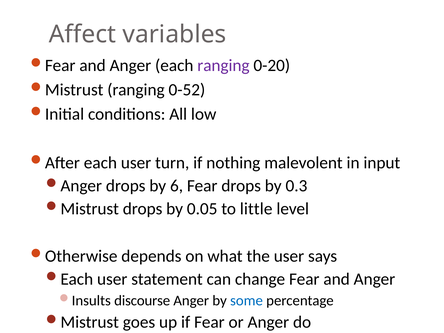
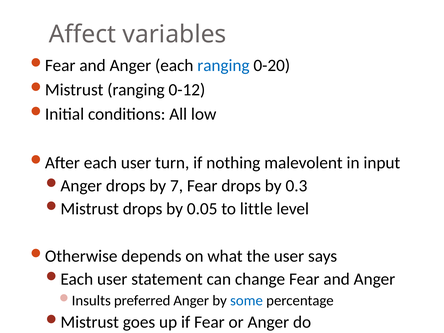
ranging at (223, 66) colour: purple -> blue
0-52: 0-52 -> 0-12
6: 6 -> 7
discourse: discourse -> preferred
